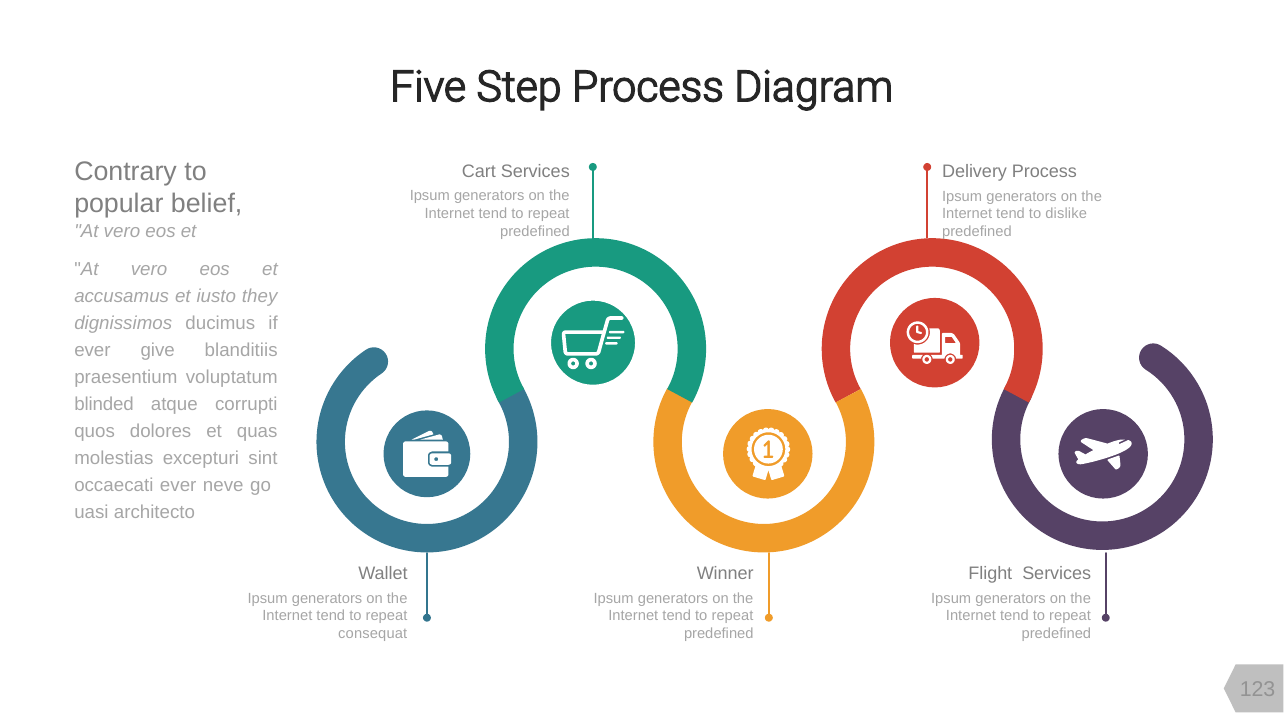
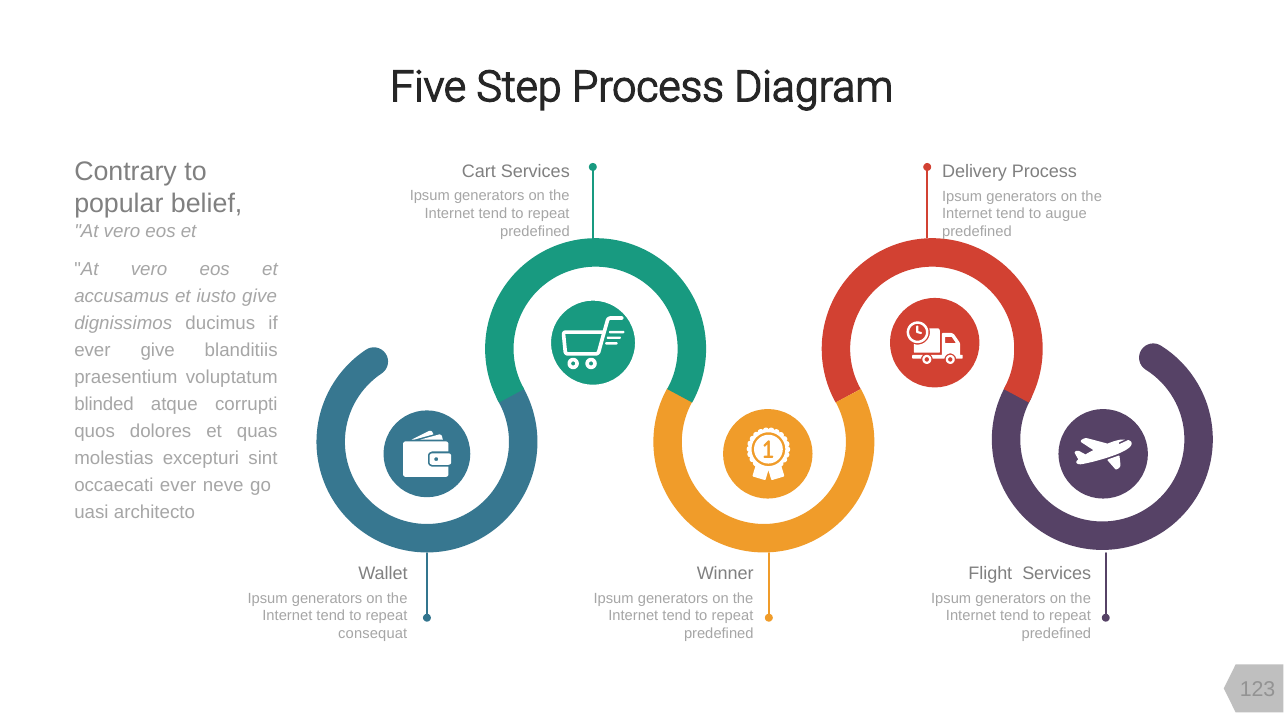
dislike: dislike -> augue
iusto they: they -> give
